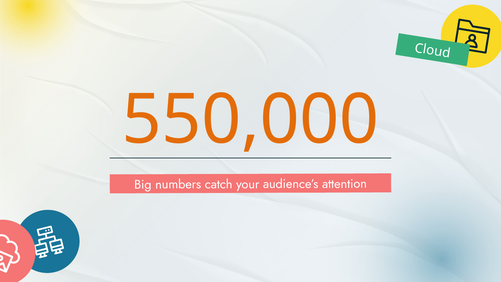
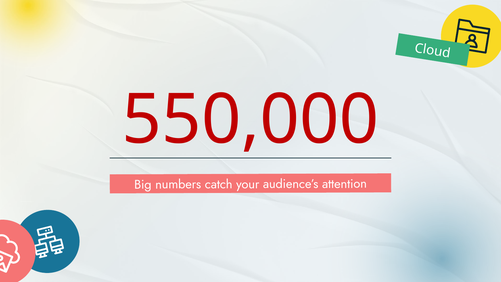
550,000 colour: orange -> red
